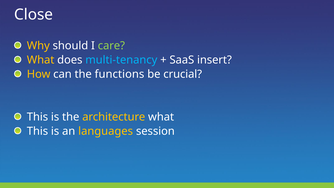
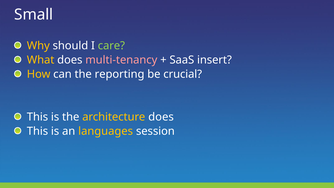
Close: Close -> Small
multi-tenancy colour: light blue -> pink
functions: functions -> reporting
architecture what: what -> does
